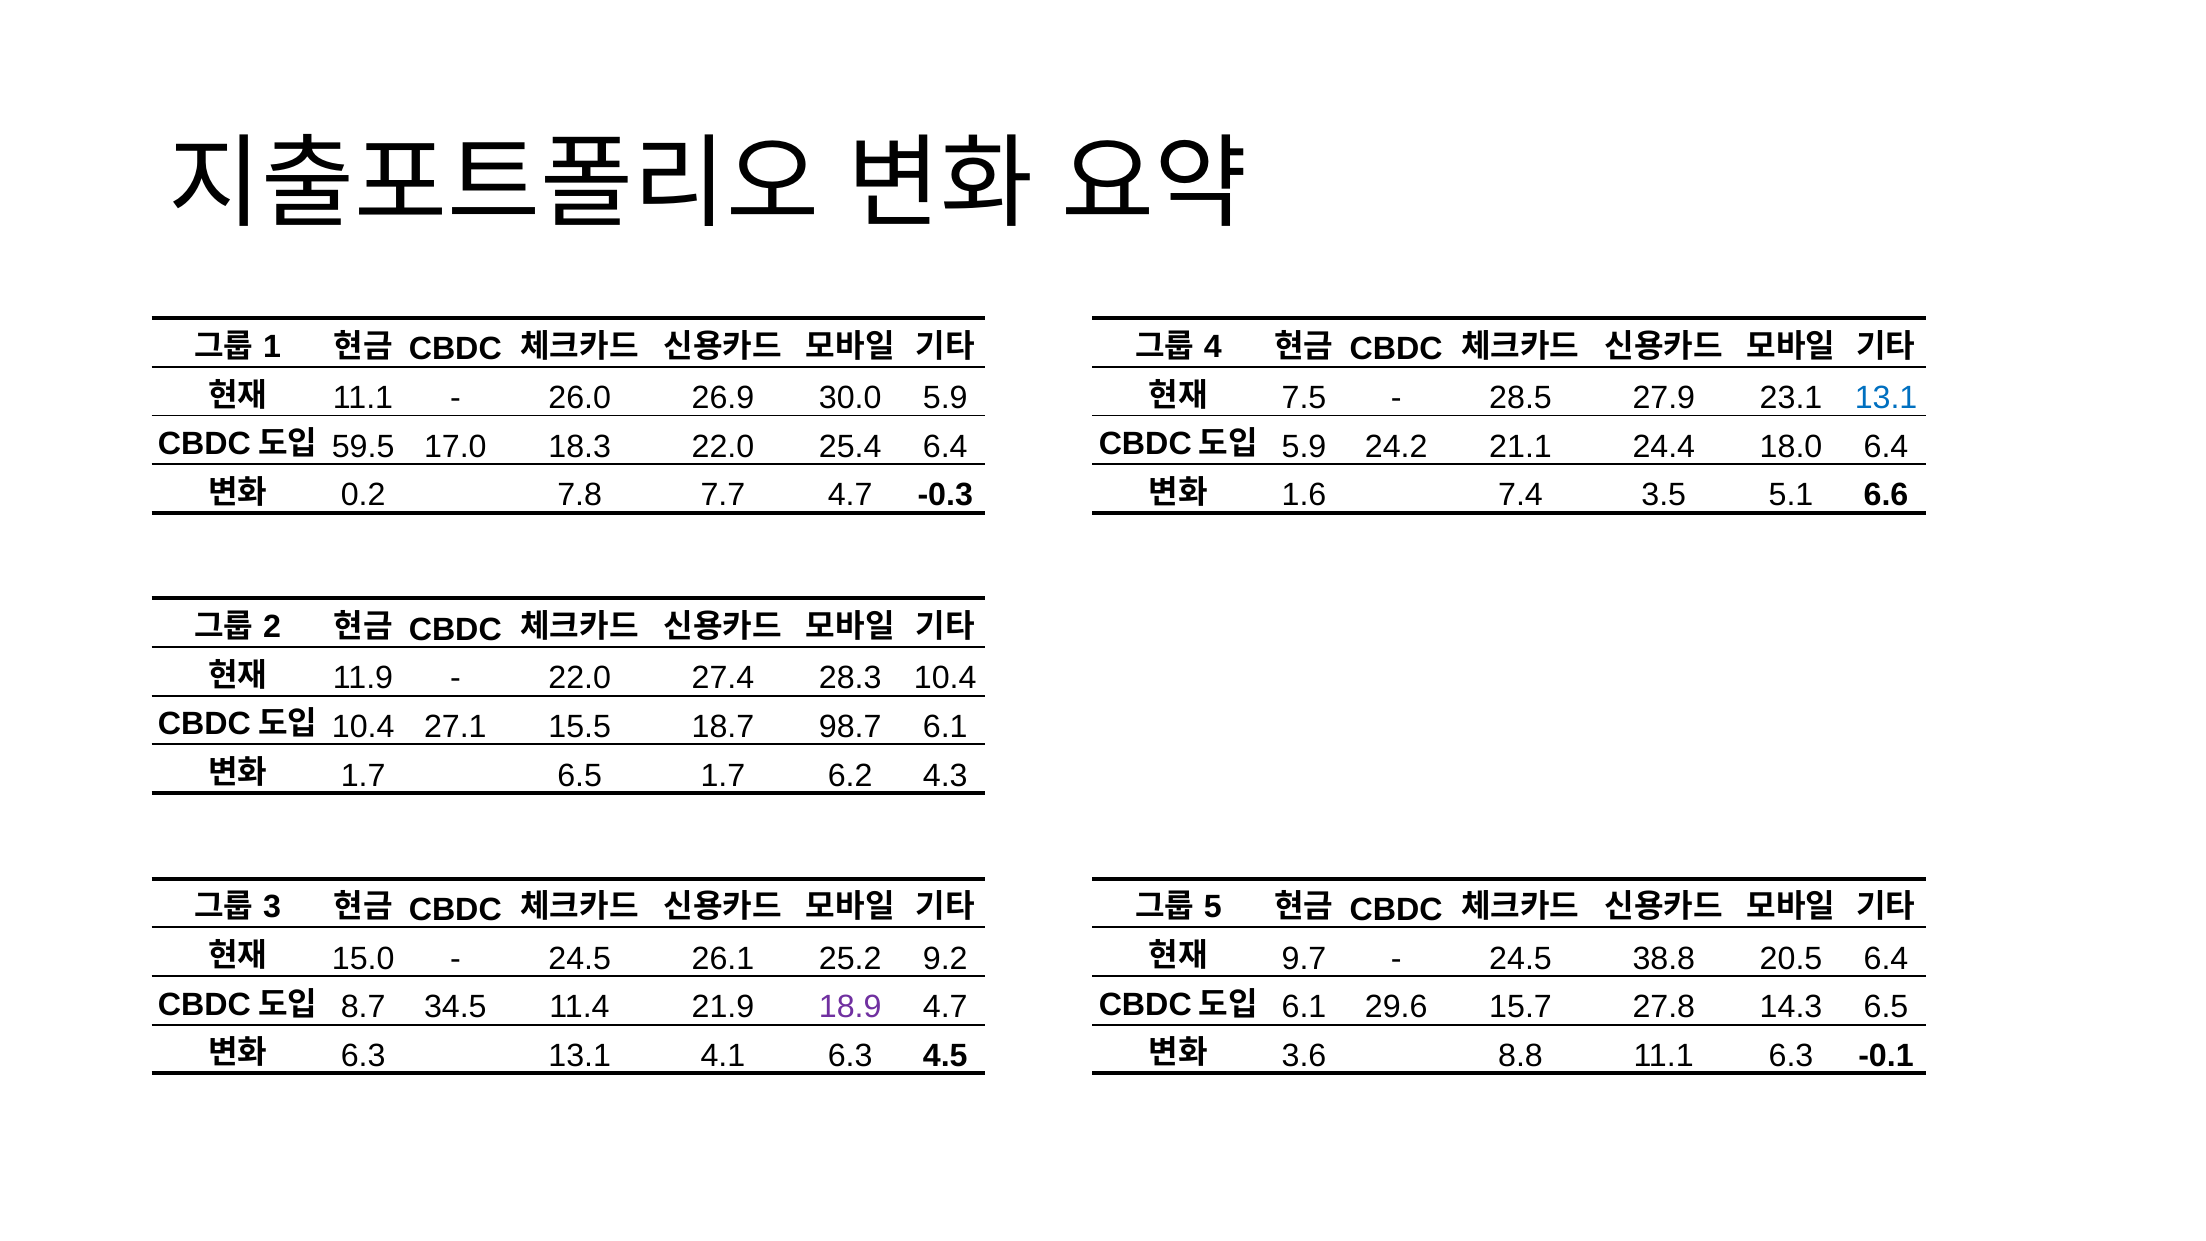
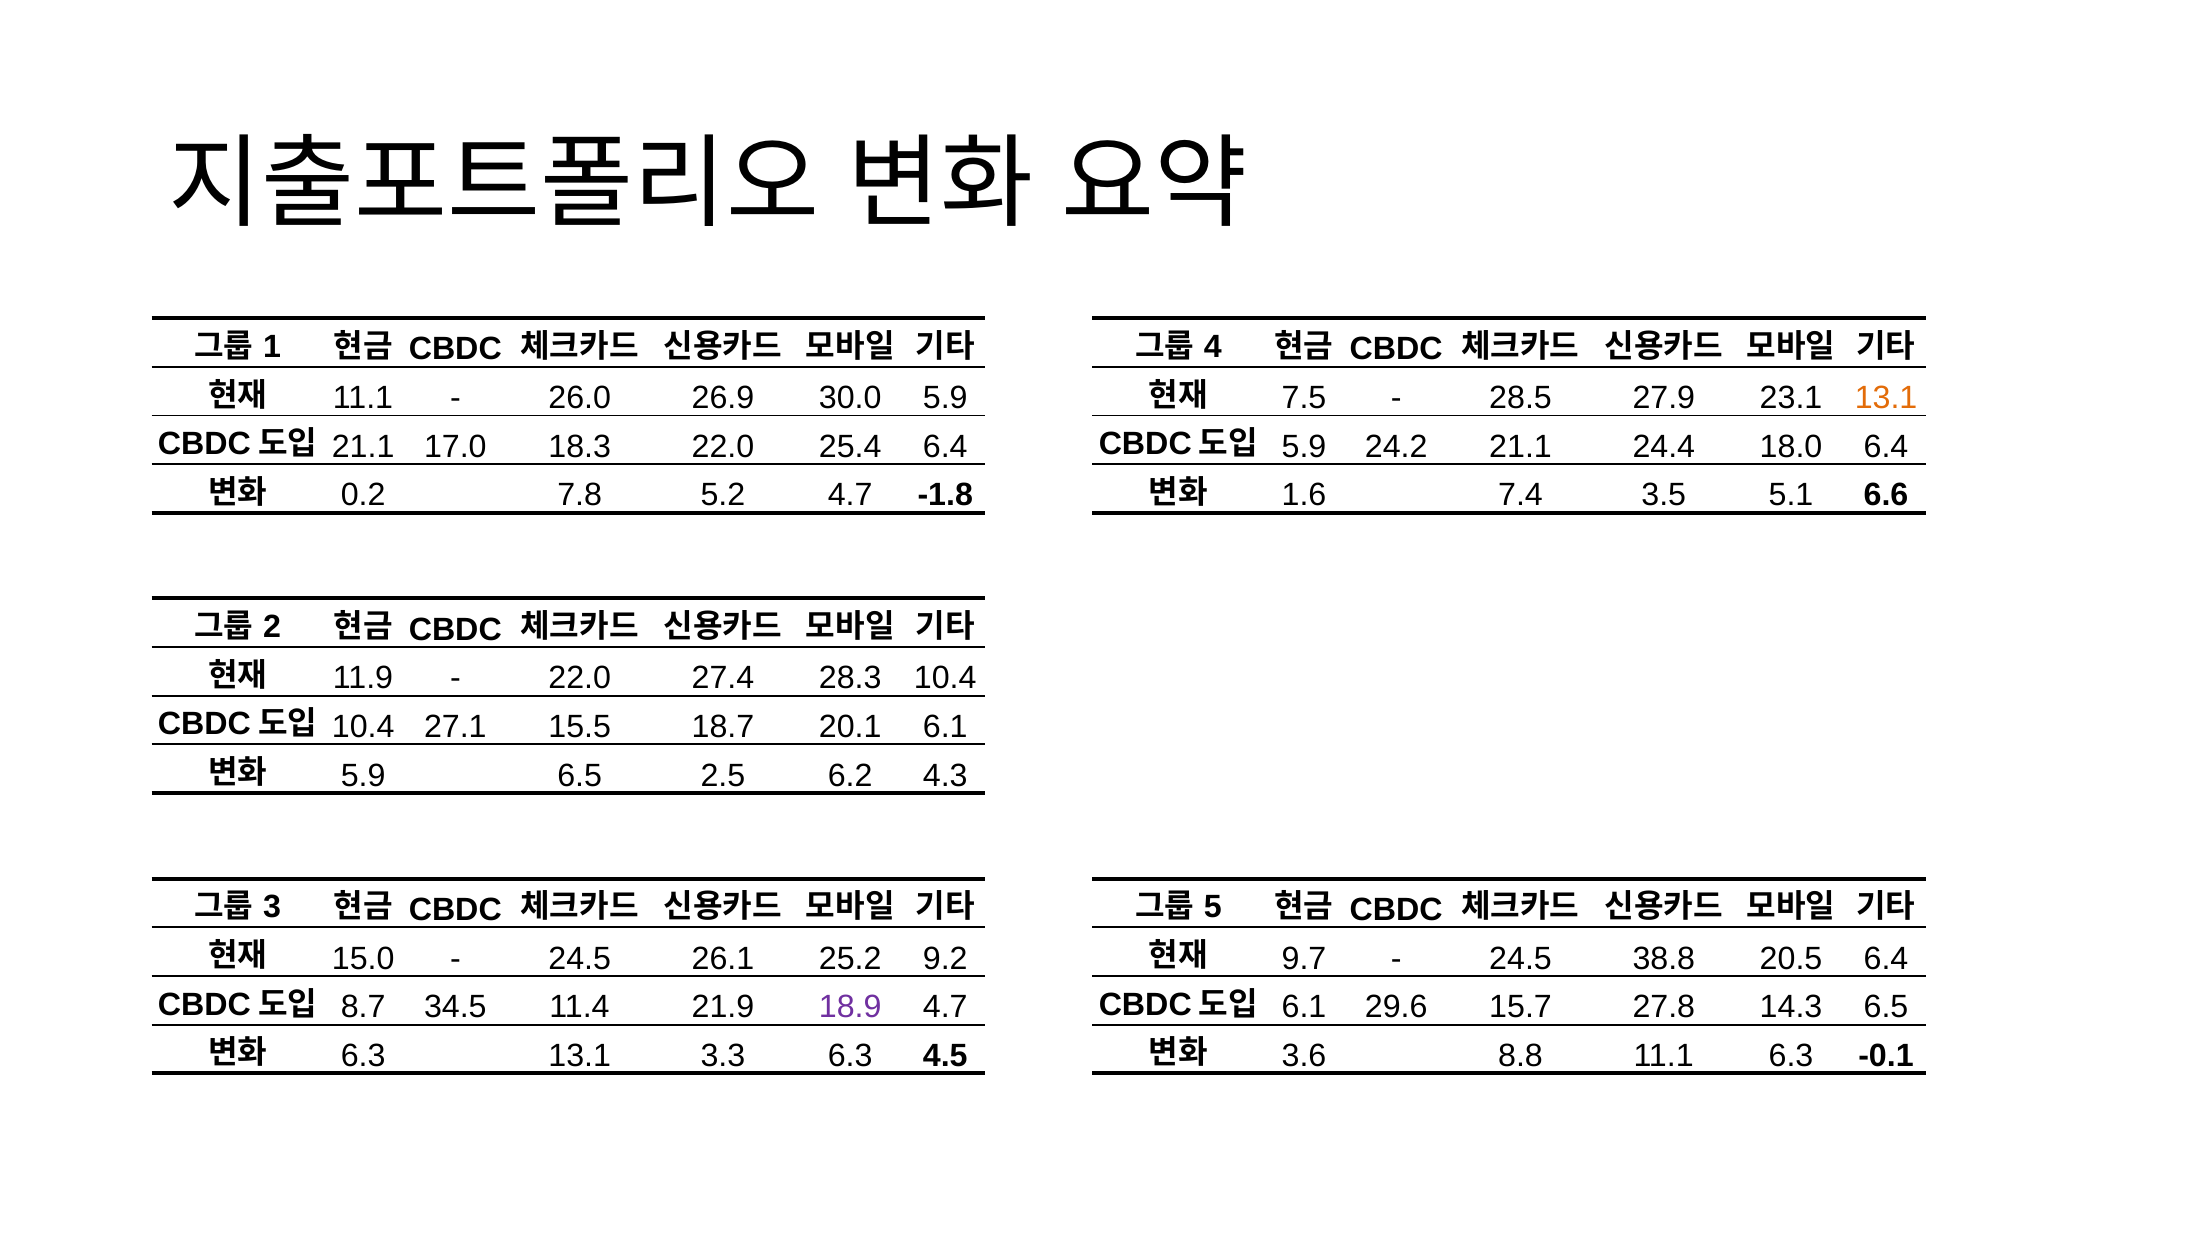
13.1 at (1886, 398) colour: blue -> orange
59.5 at (363, 447): 59.5 -> 21.1
7.7: 7.7 -> 5.2
-0.3: -0.3 -> -1.8
98.7: 98.7 -> 20.1
1.7 at (363, 775): 1.7 -> 5.9
6.5 1.7: 1.7 -> 2.5
4.1: 4.1 -> 3.3
